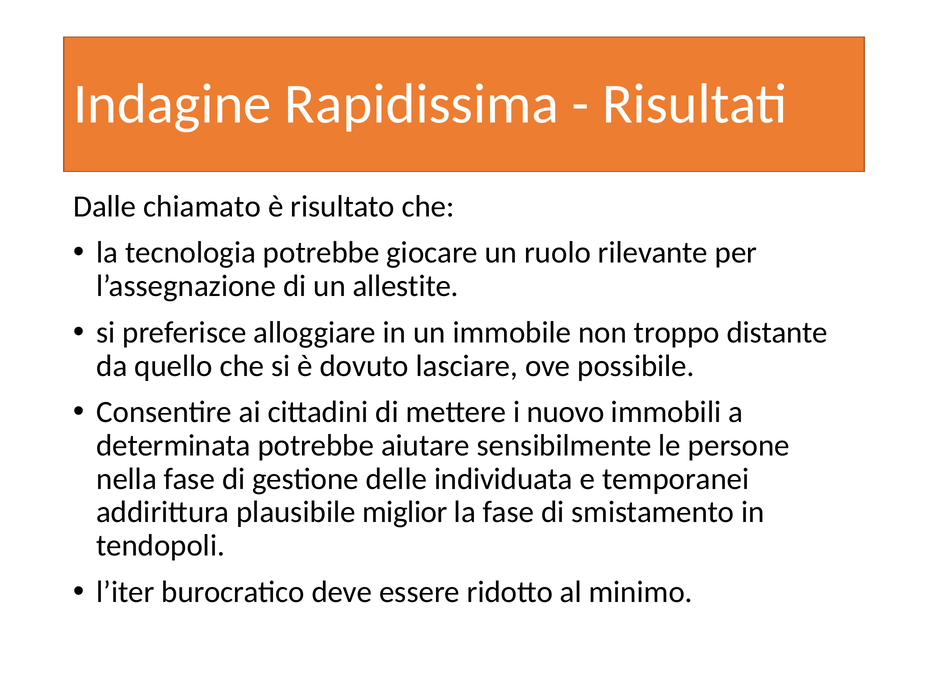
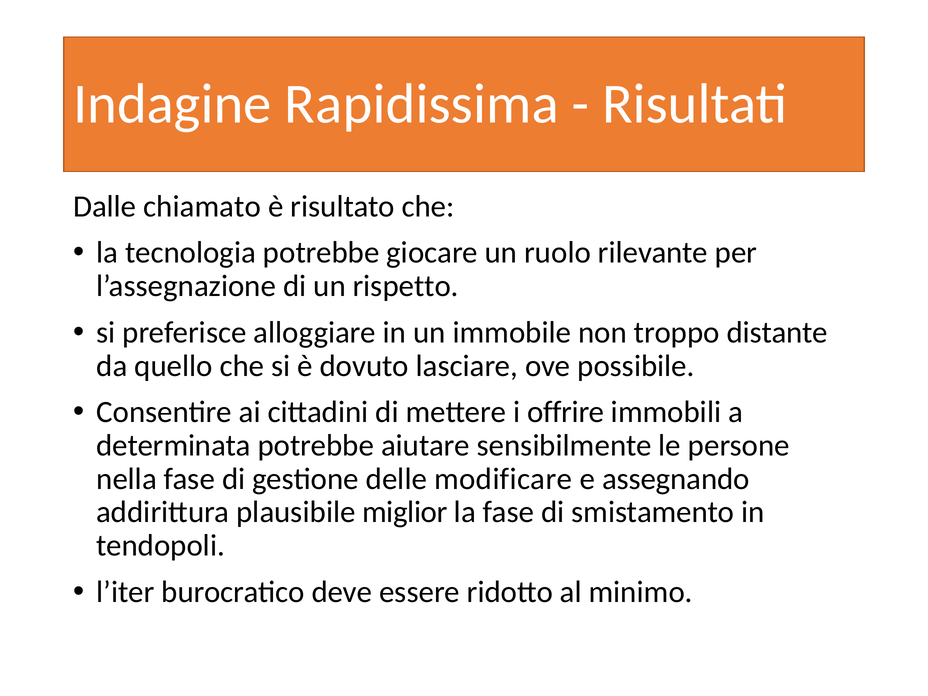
allestite: allestite -> rispetto
nuovo: nuovo -> offrire
individuata: individuata -> modificare
temporanei: temporanei -> assegnando
